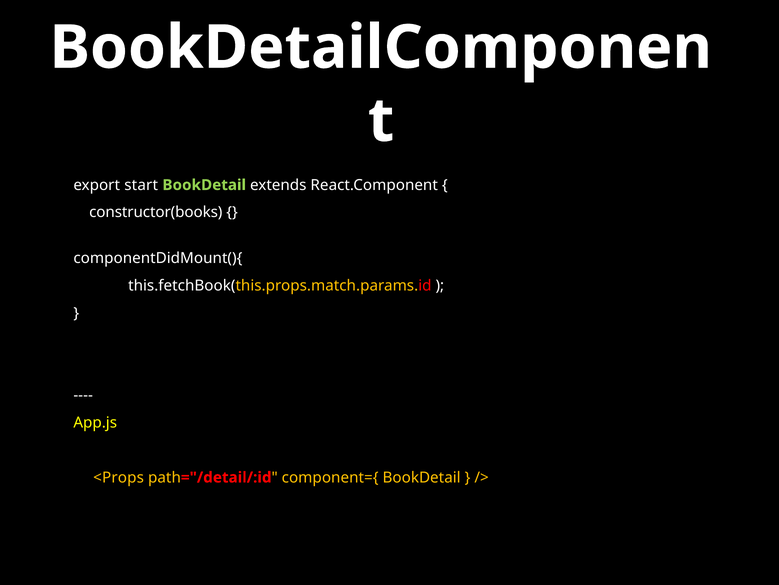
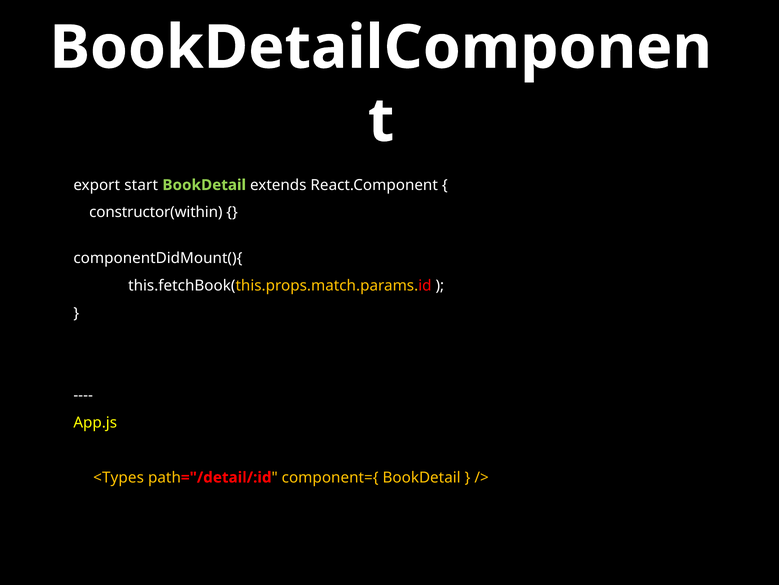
constructor(books: constructor(books -> constructor(within
<Props: <Props -> <Types
